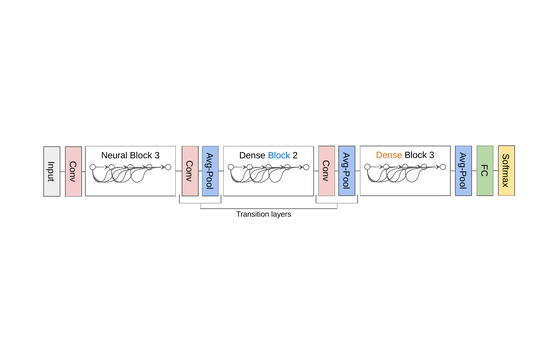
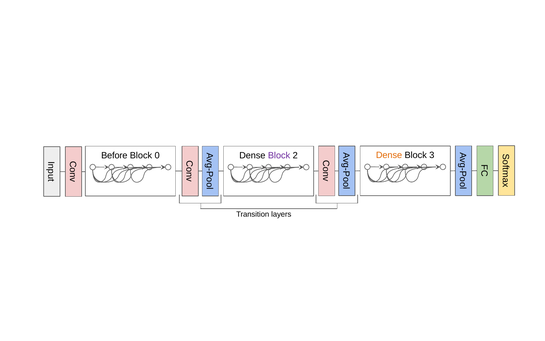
Neural: Neural -> Before
3 at (157, 155): 3 -> 0
Block at (279, 155) colour: blue -> purple
